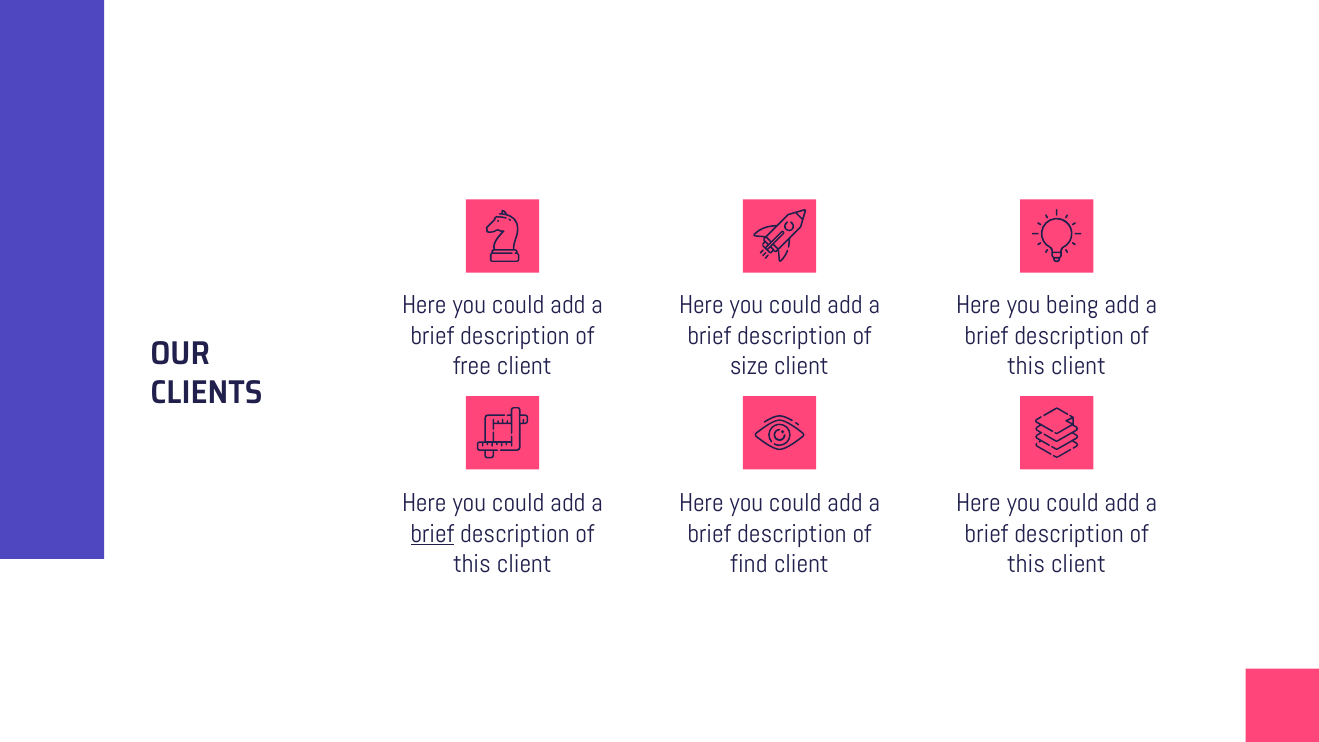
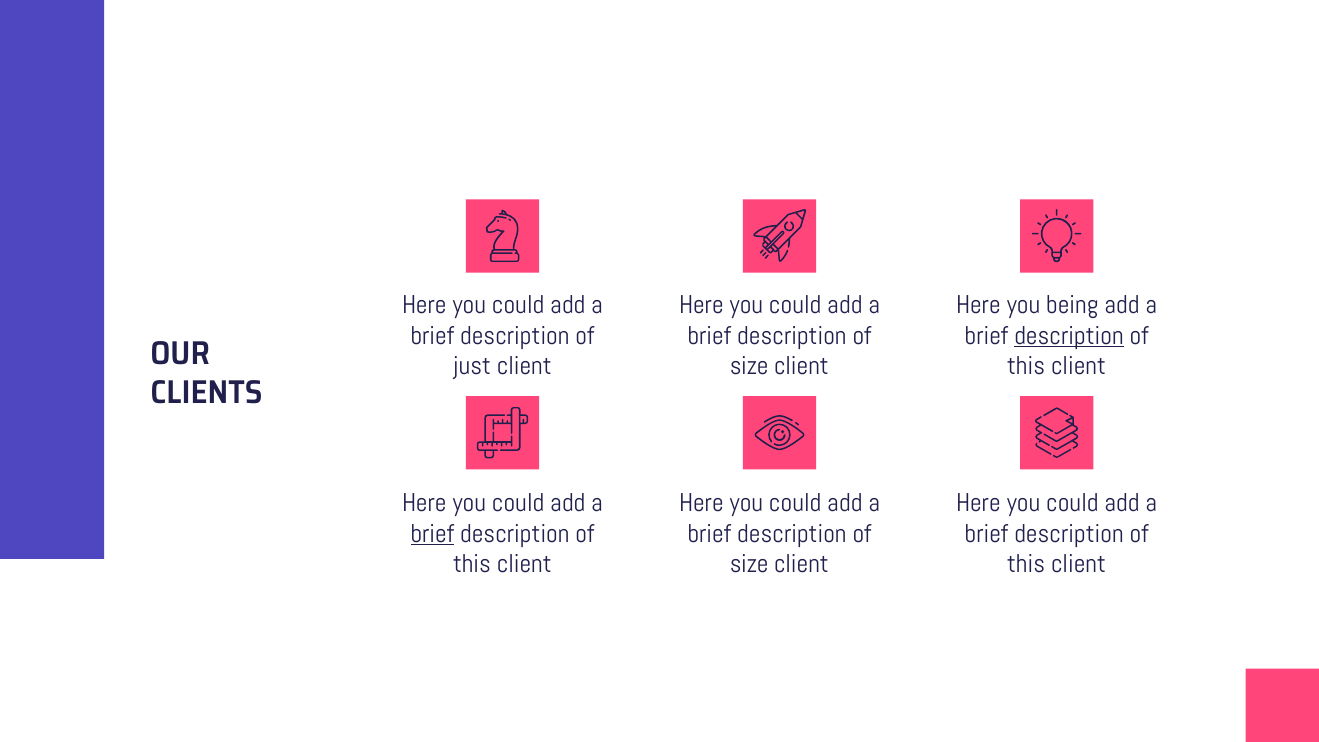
description at (1069, 336) underline: none -> present
free: free -> just
find at (749, 564): find -> size
